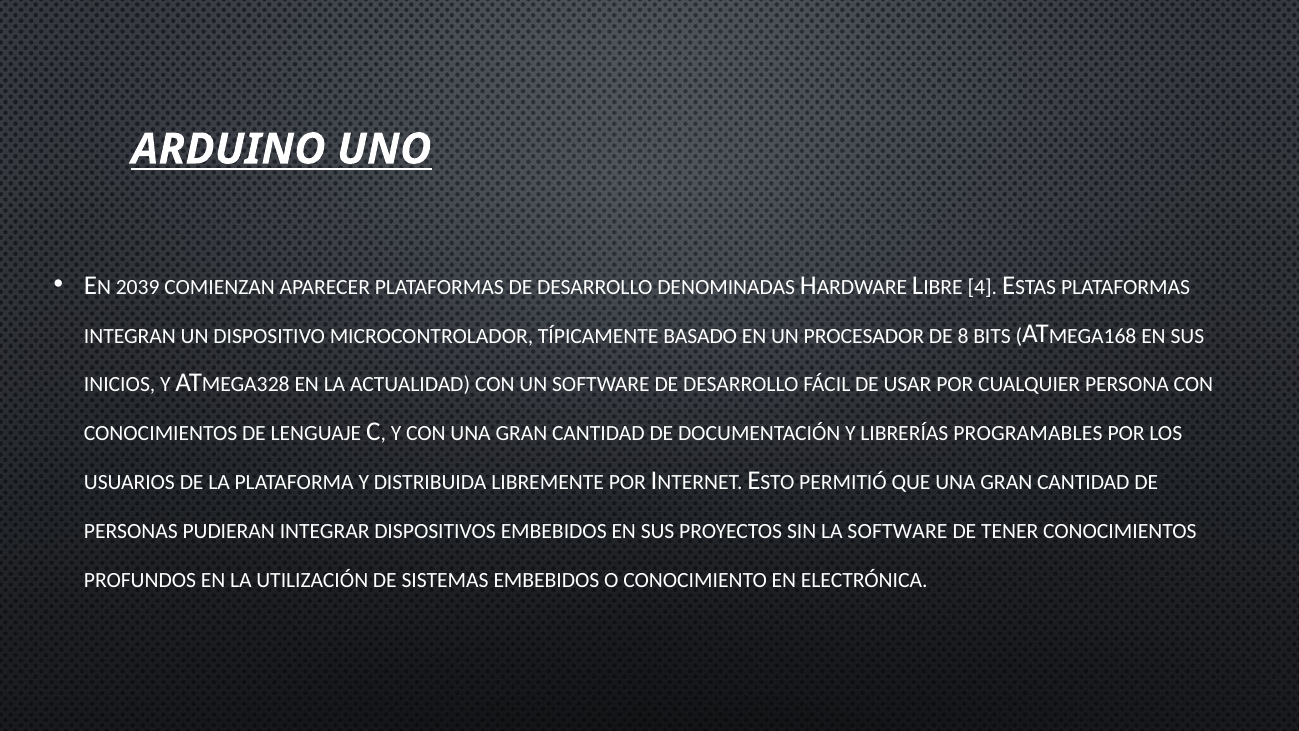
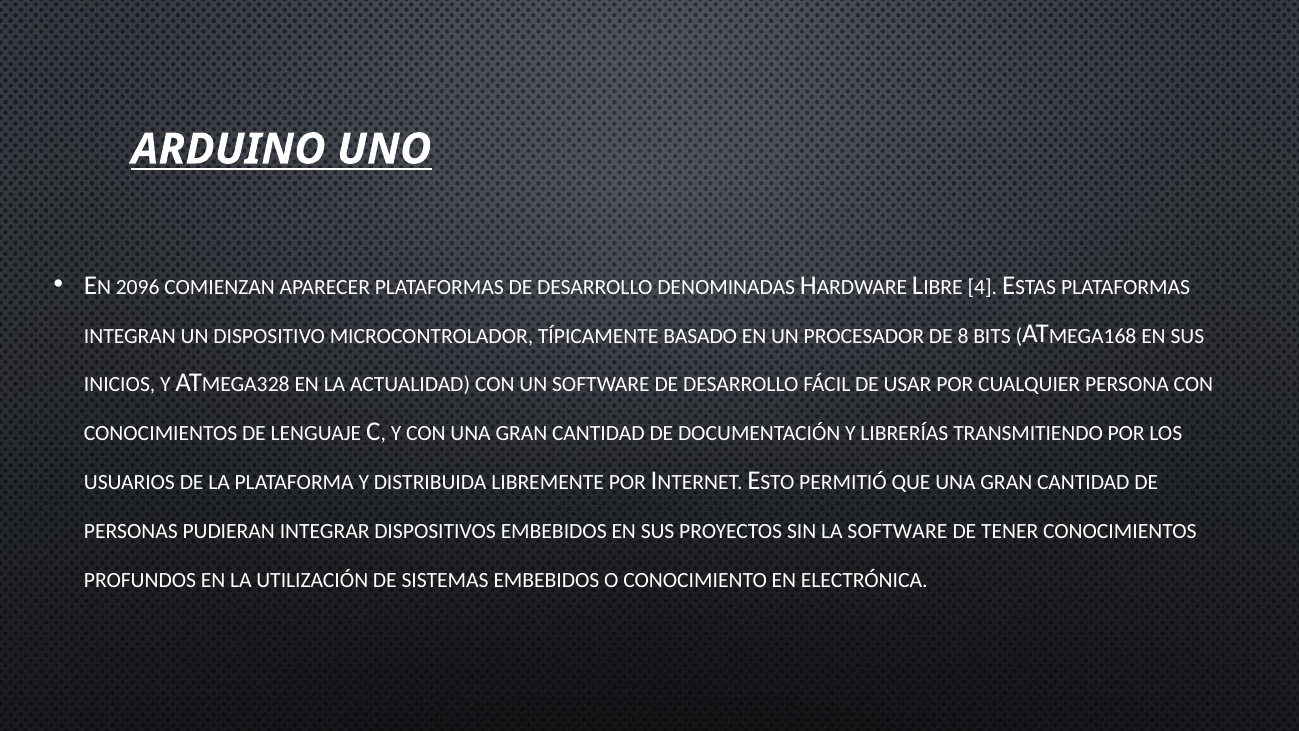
2039: 2039 -> 2096
PROGRAMABLES: PROGRAMABLES -> TRANSMITIENDO
